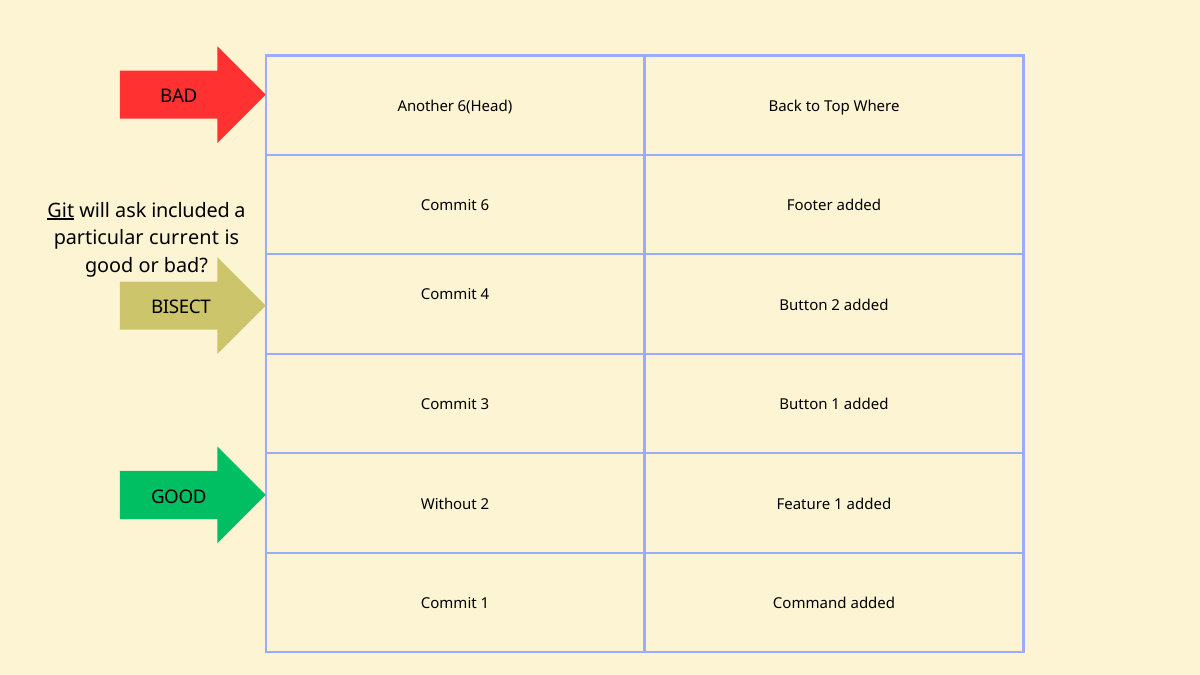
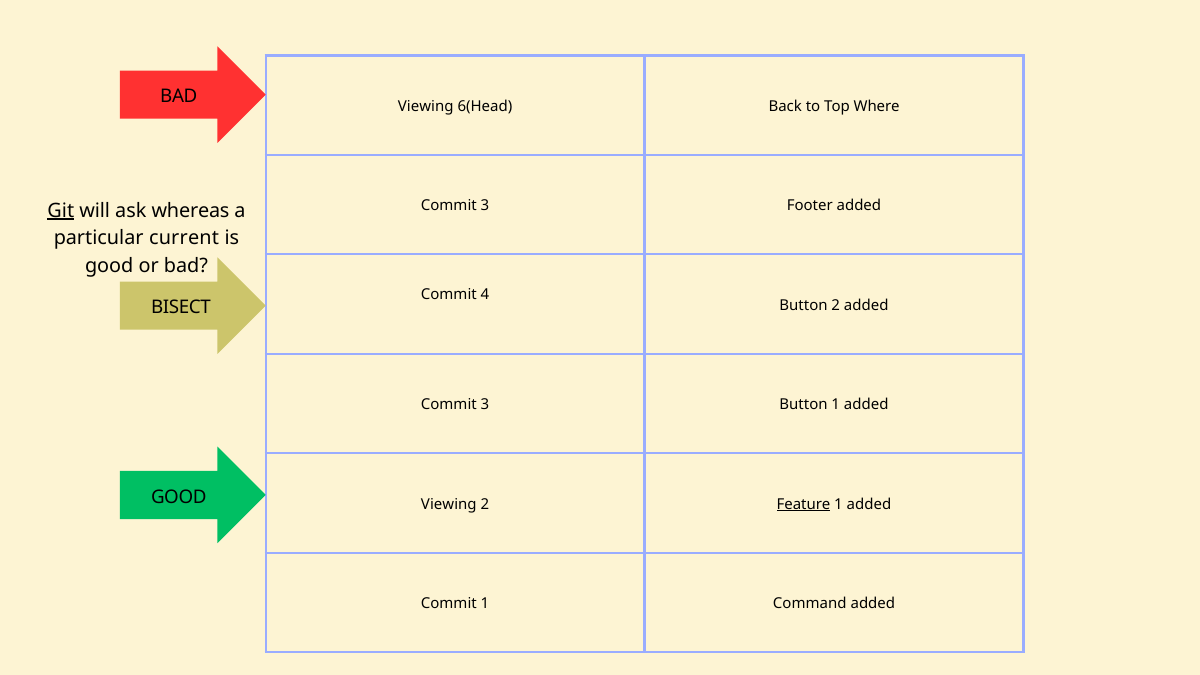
Another at (426, 106): Another -> Viewing
6 at (485, 206): 6 -> 3
included: included -> whereas
Without at (449, 504): Without -> Viewing
Feature underline: none -> present
